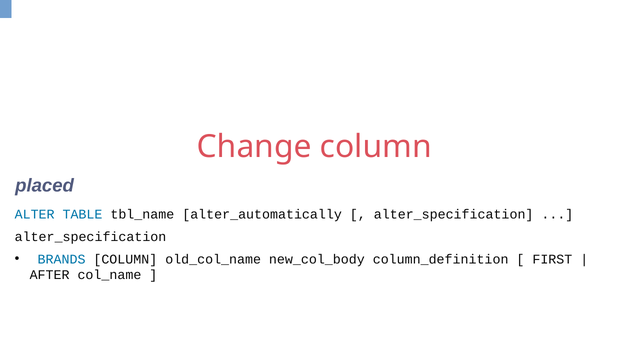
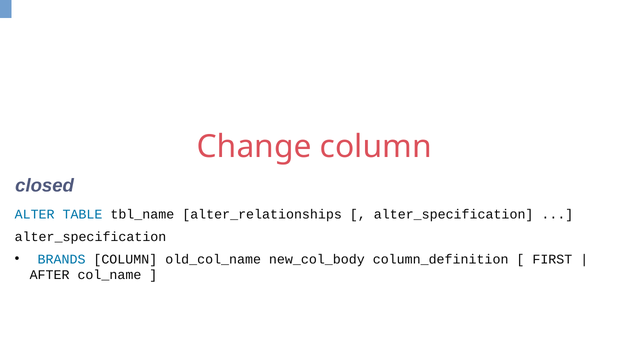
placed: placed -> closed
alter_automatically: alter_automatically -> alter_relationships
